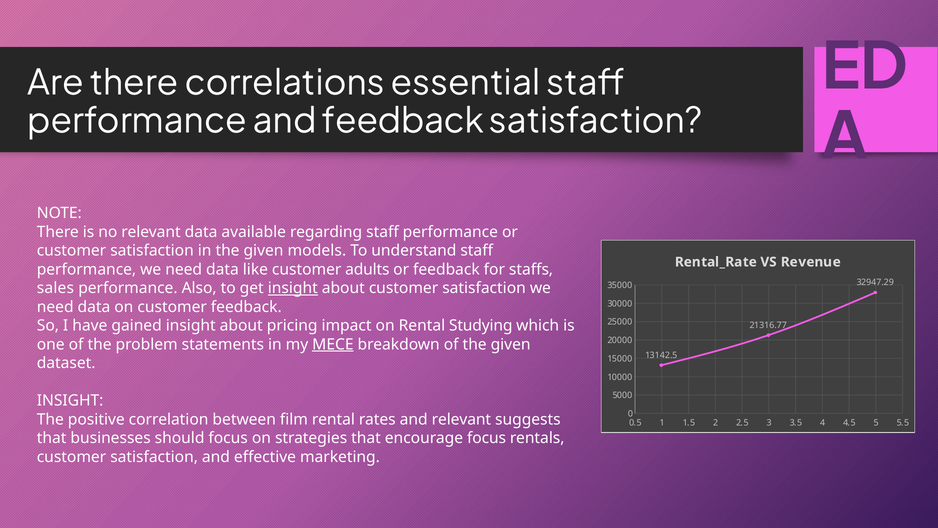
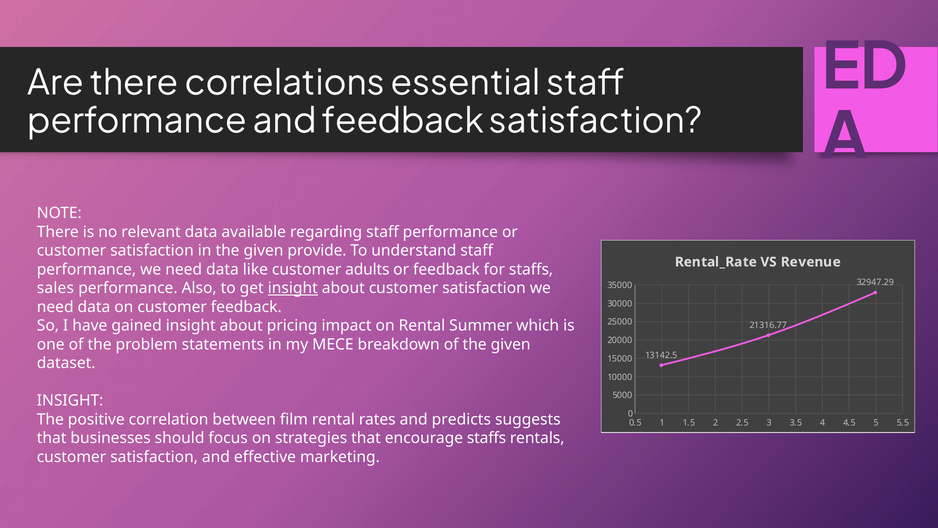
models: models -> provide
Studying: Studying -> Summer
MECE underline: present -> none
and relevant: relevant -> predicts
encourage focus: focus -> staffs
